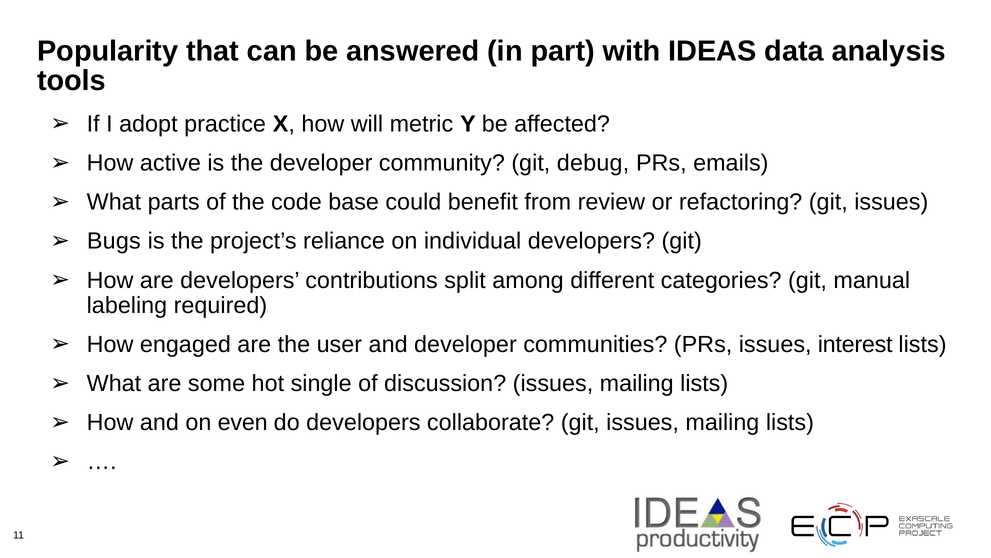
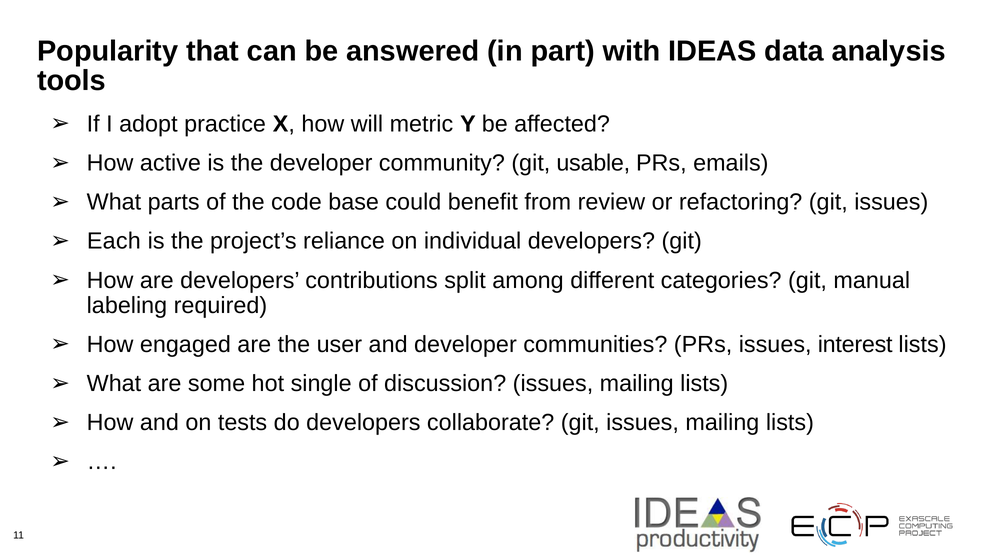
debug: debug -> usable
Bugs: Bugs -> Each
even: even -> tests
